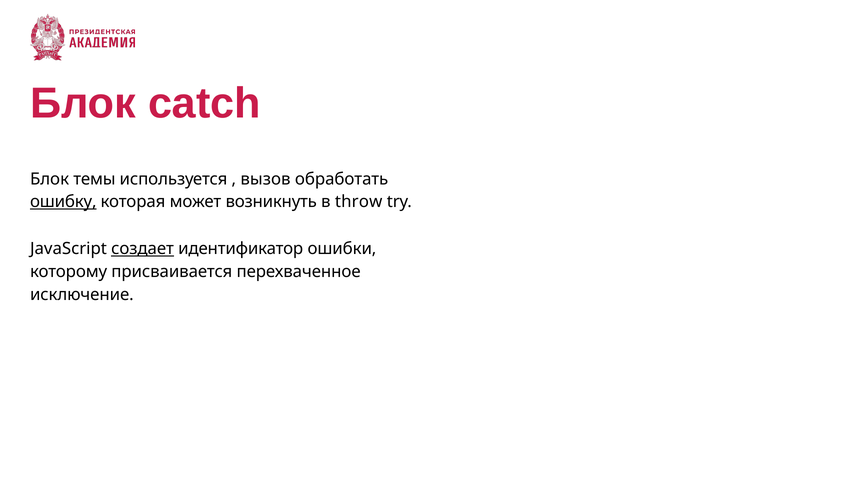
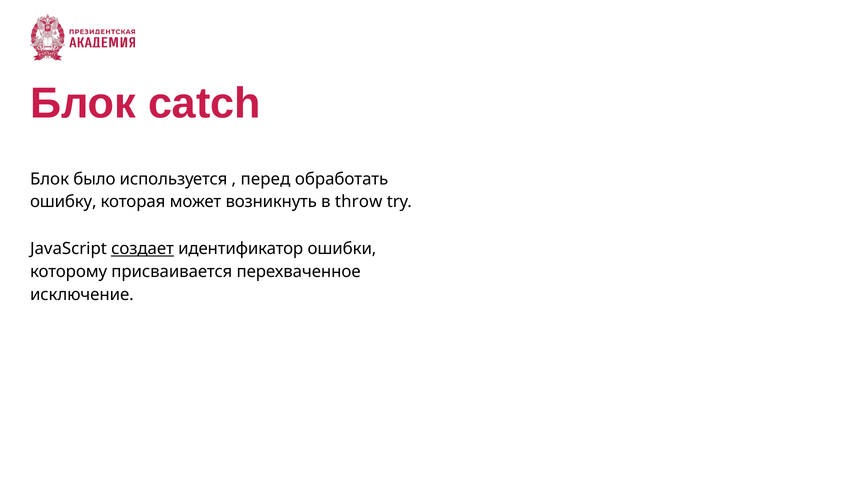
темы: темы -> было
вызов: вызов -> перед
ошибку underline: present -> none
